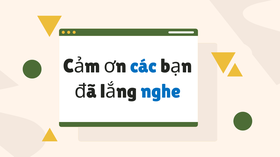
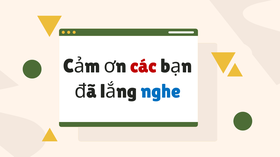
các colour: blue -> red
